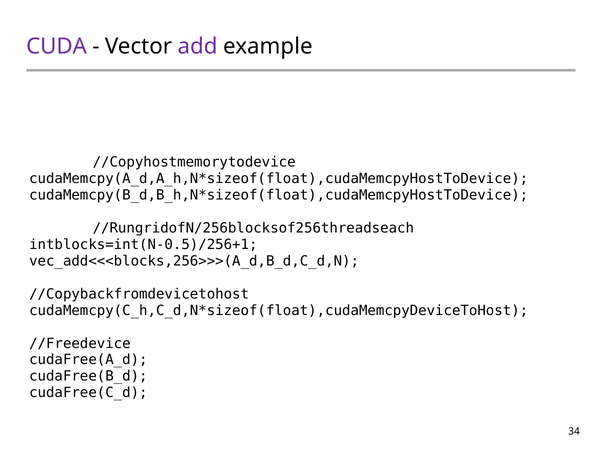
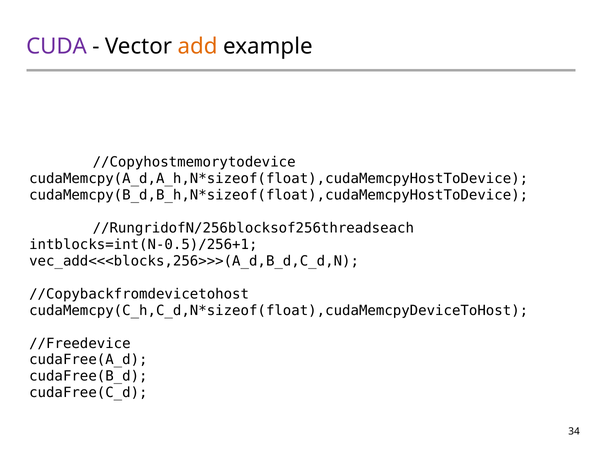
add colour: purple -> orange
